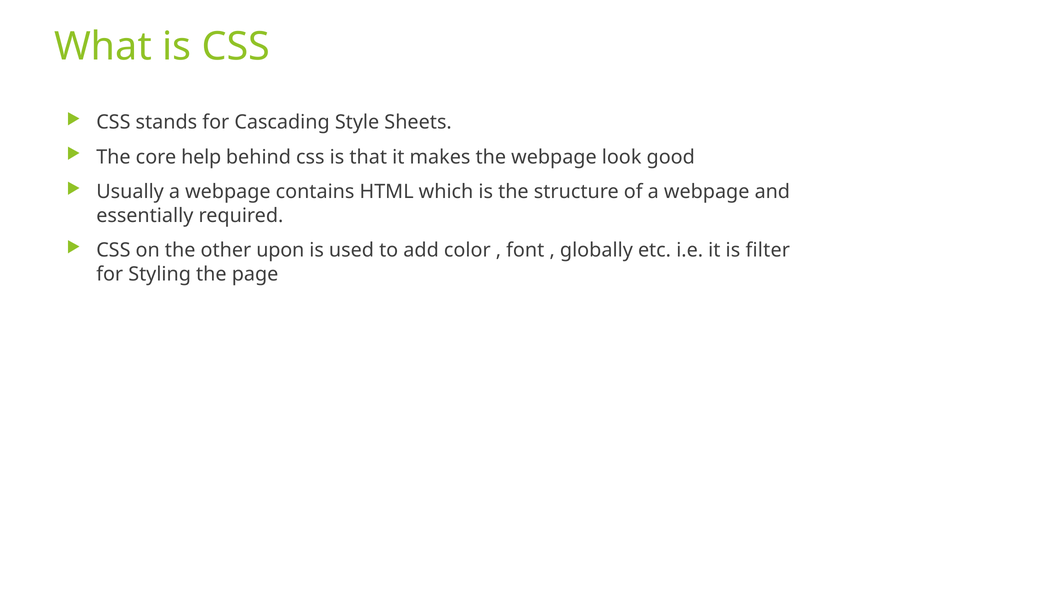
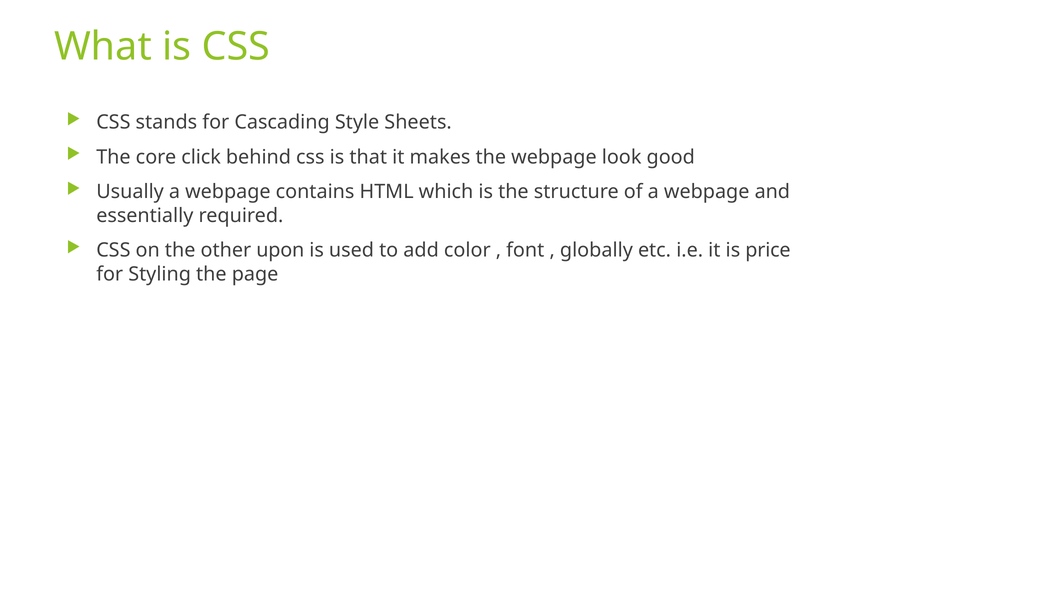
help: help -> click
filter: filter -> price
